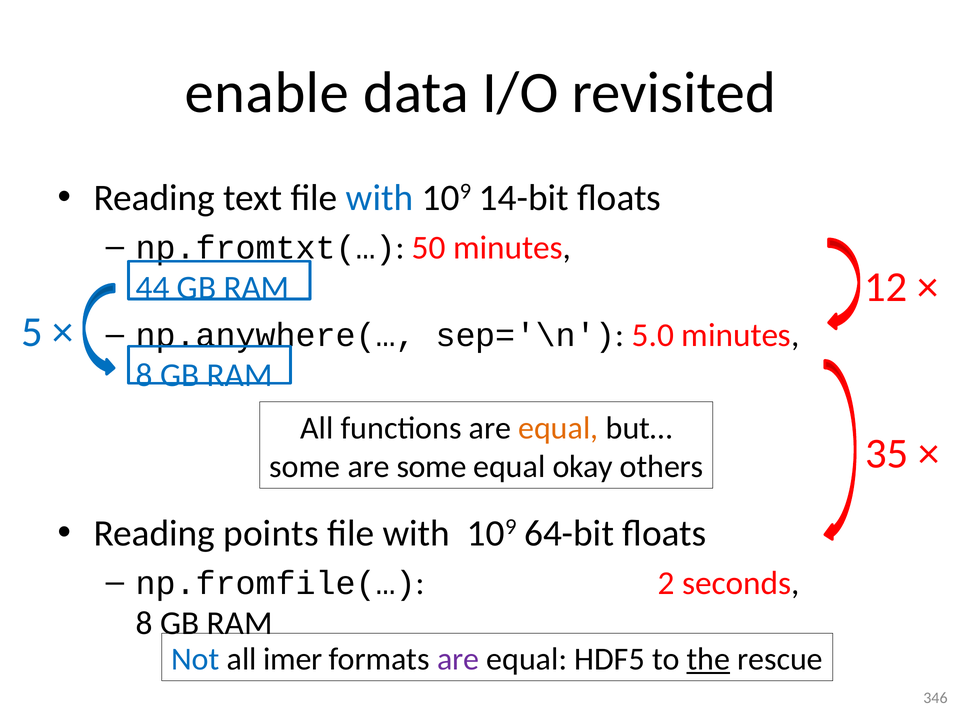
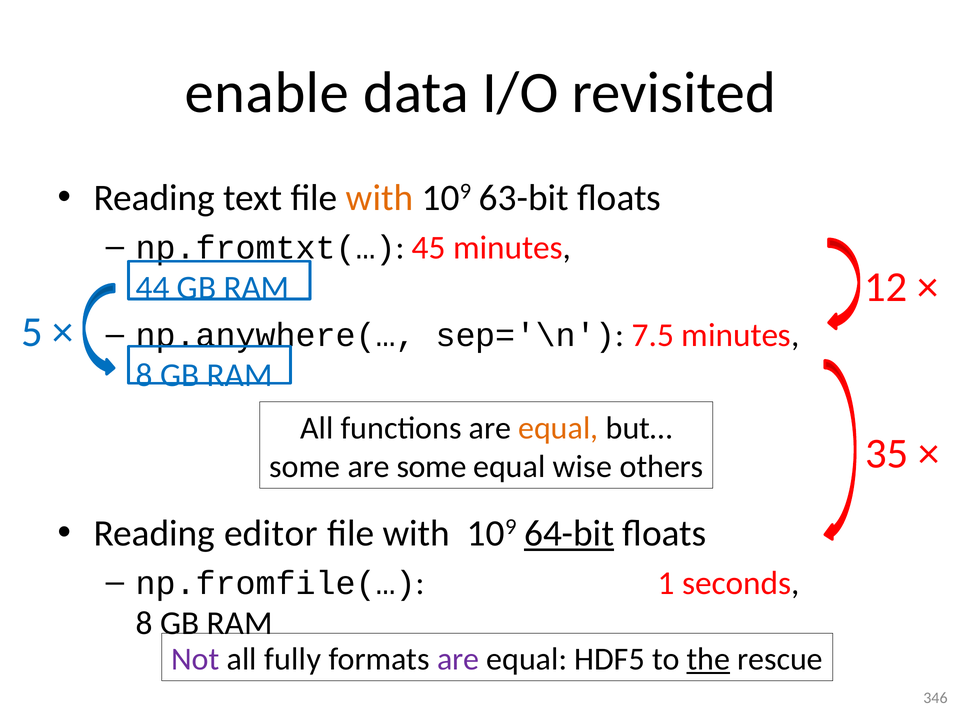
with at (380, 198) colour: blue -> orange
14-bit: 14-bit -> 63-bit
50: 50 -> 45
5.0: 5.0 -> 7.5
okay: okay -> wise
points: points -> editor
64-bit underline: none -> present
2: 2 -> 1
Not colour: blue -> purple
imer: imer -> fully
